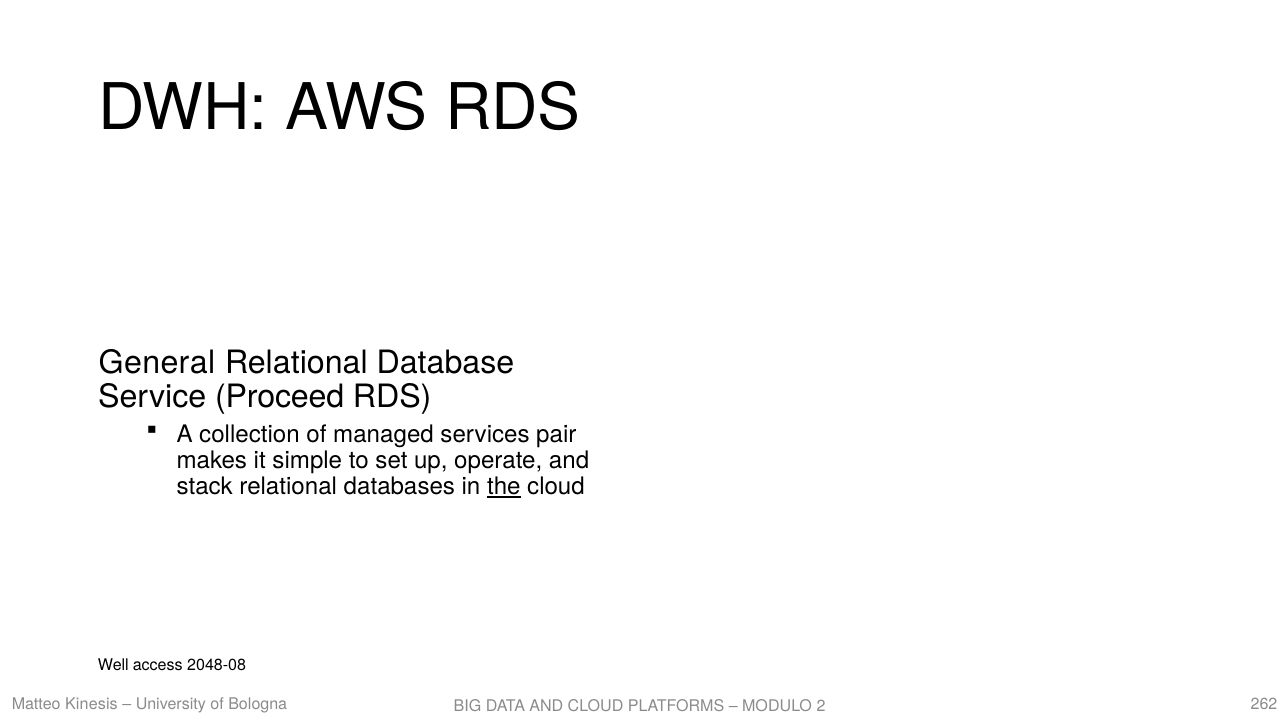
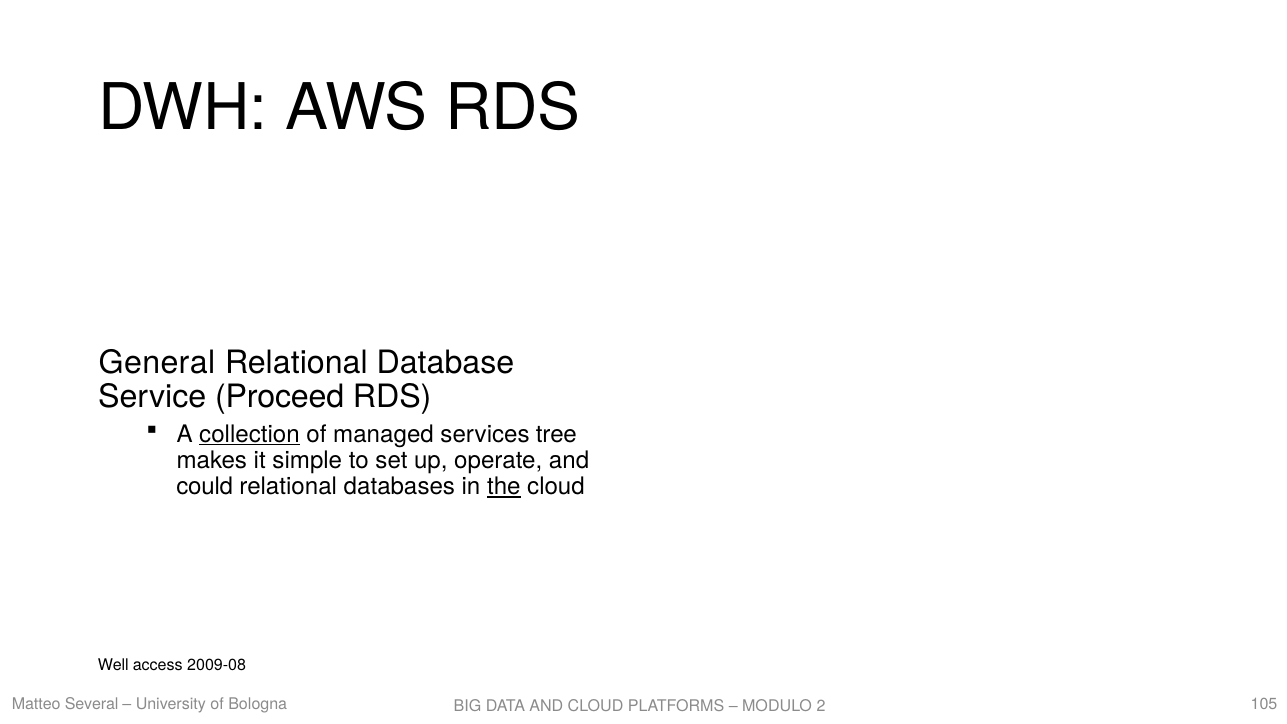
collection underline: none -> present
pair: pair -> tree
stack: stack -> could
2048-08: 2048-08 -> 2009-08
Kinesis: Kinesis -> Several
262: 262 -> 105
